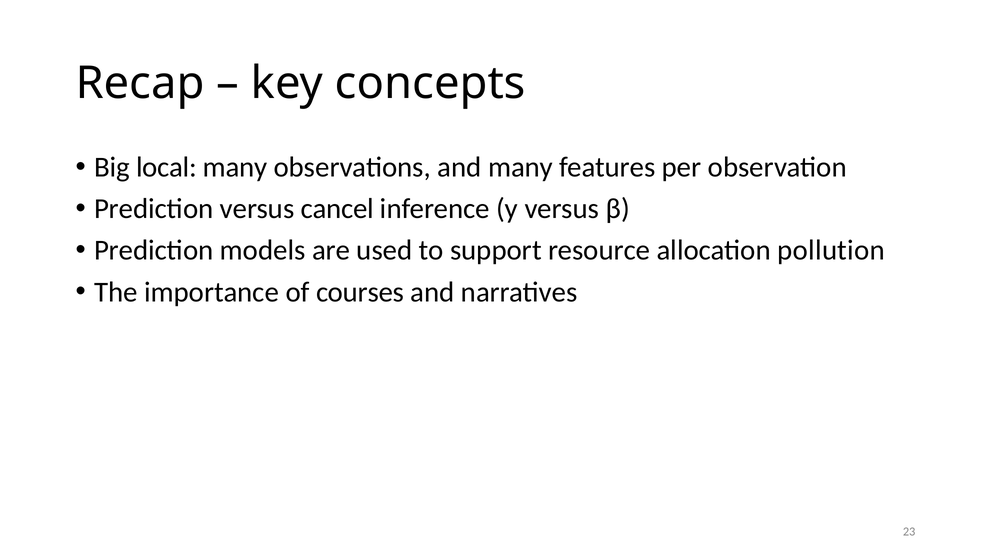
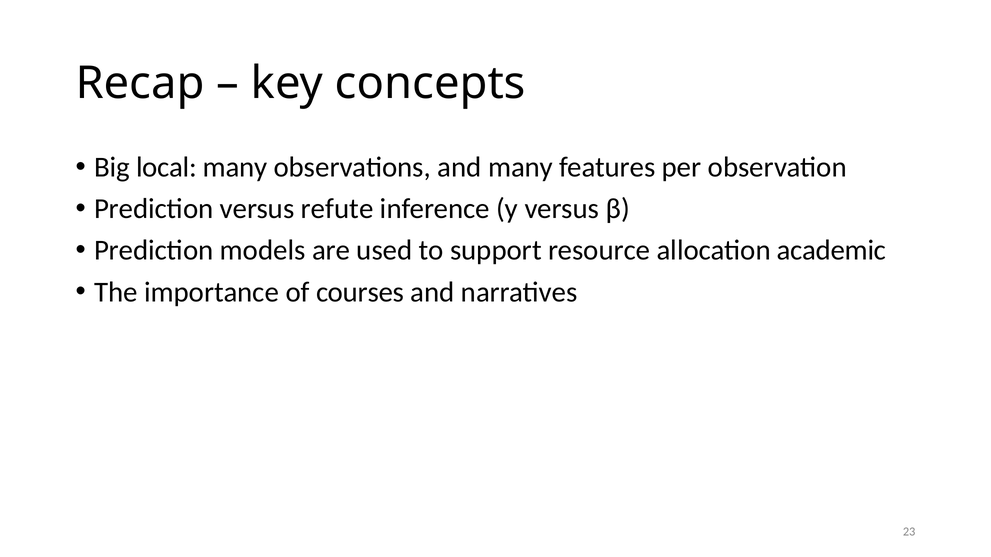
cancel: cancel -> refute
pollution: pollution -> academic
